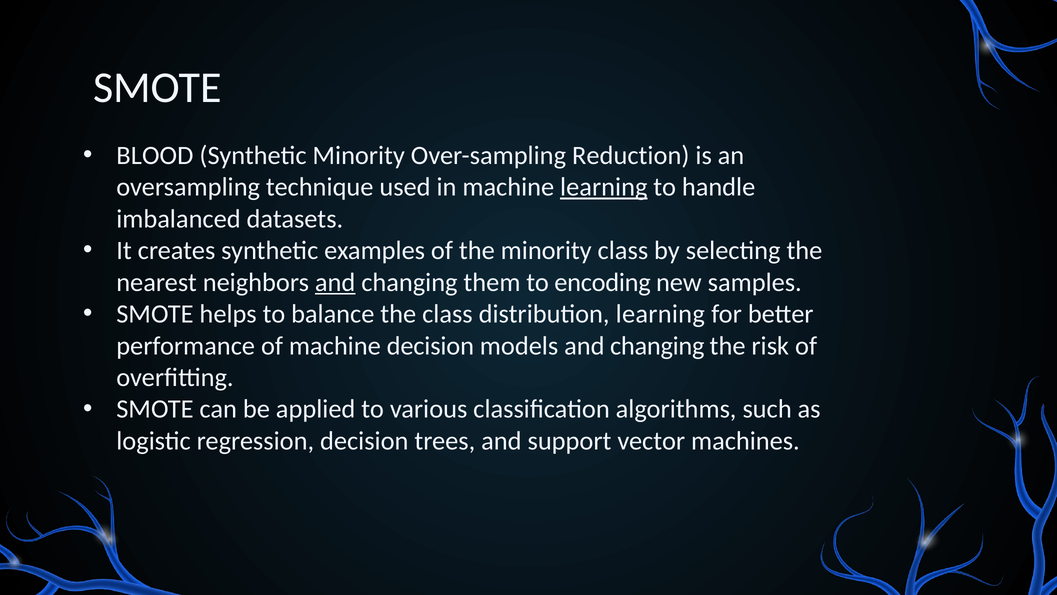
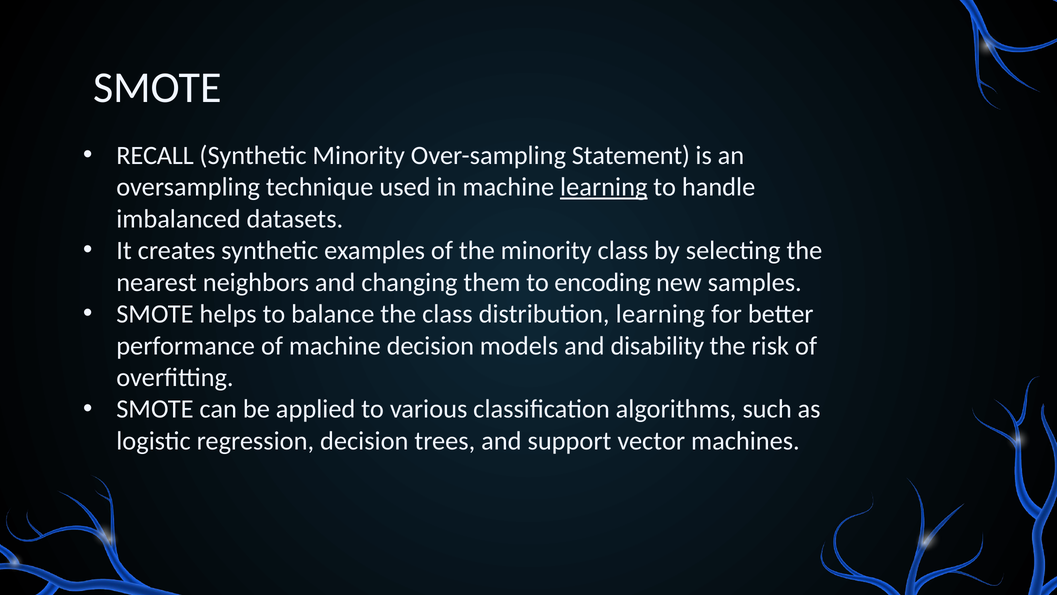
BLOOD: BLOOD -> RECALL
Reduction: Reduction -> Statement
and at (335, 282) underline: present -> none
models and changing: changing -> disability
